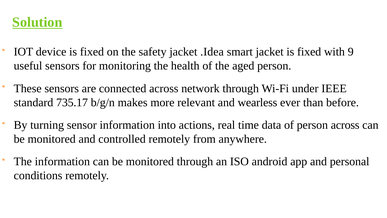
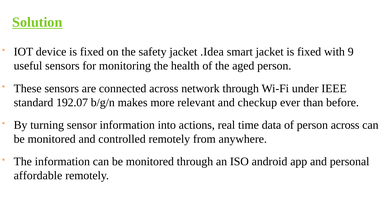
735.17: 735.17 -> 192.07
wearless: wearless -> checkup
conditions: conditions -> affordable
